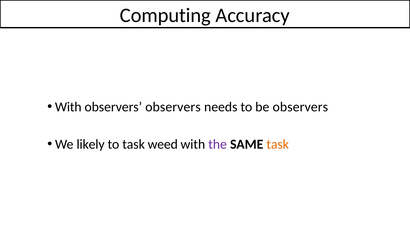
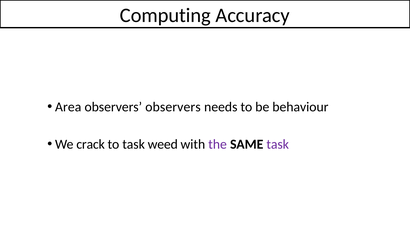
With at (68, 107): With -> Area
be observers: observers -> behaviour
likely: likely -> crack
task at (278, 144) colour: orange -> purple
